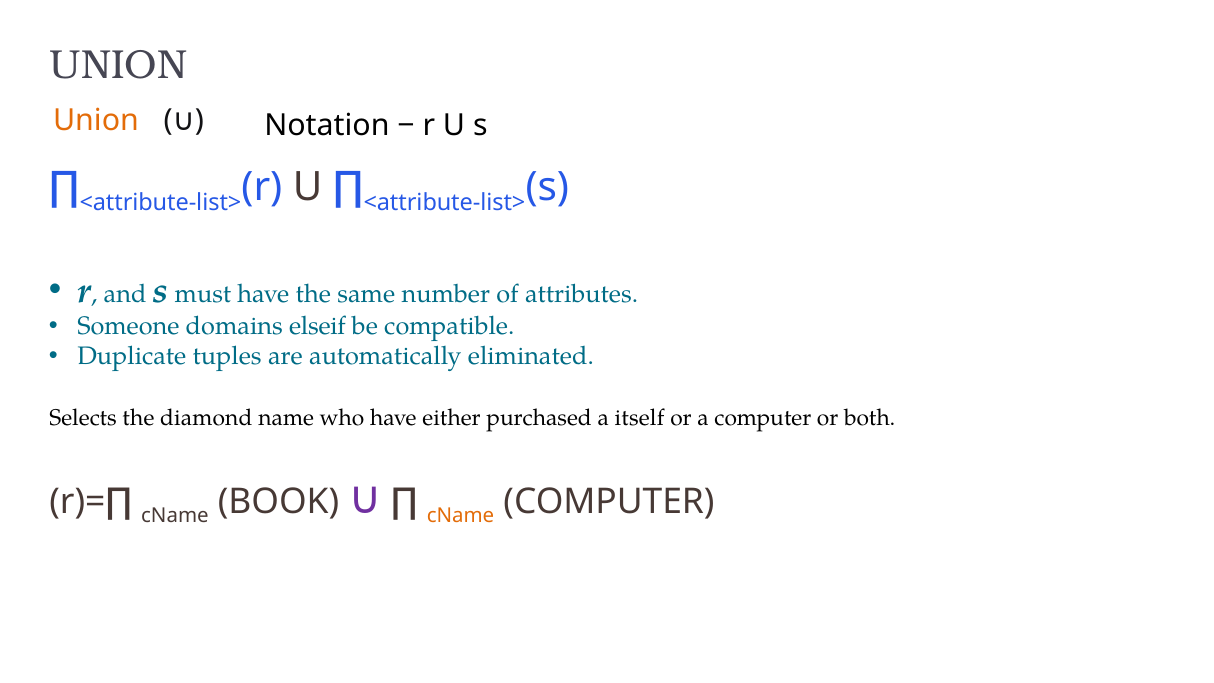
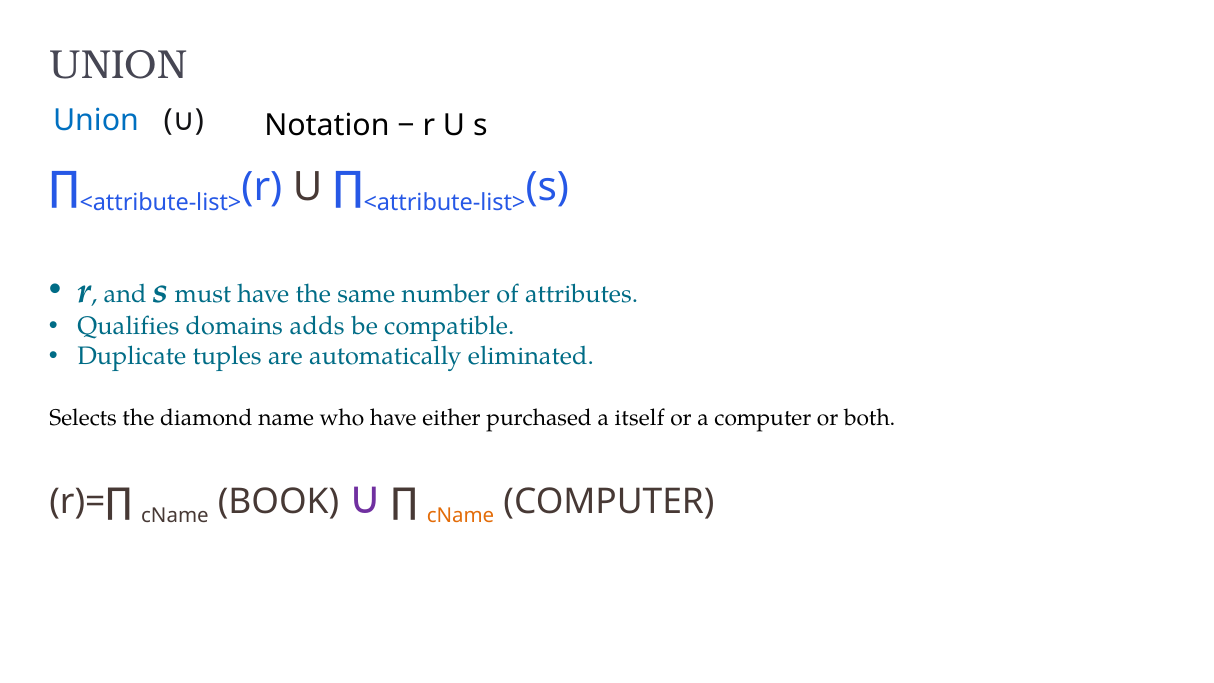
Union at (96, 121) colour: orange -> blue
Someone: Someone -> Qualifies
elseif: elseif -> adds
